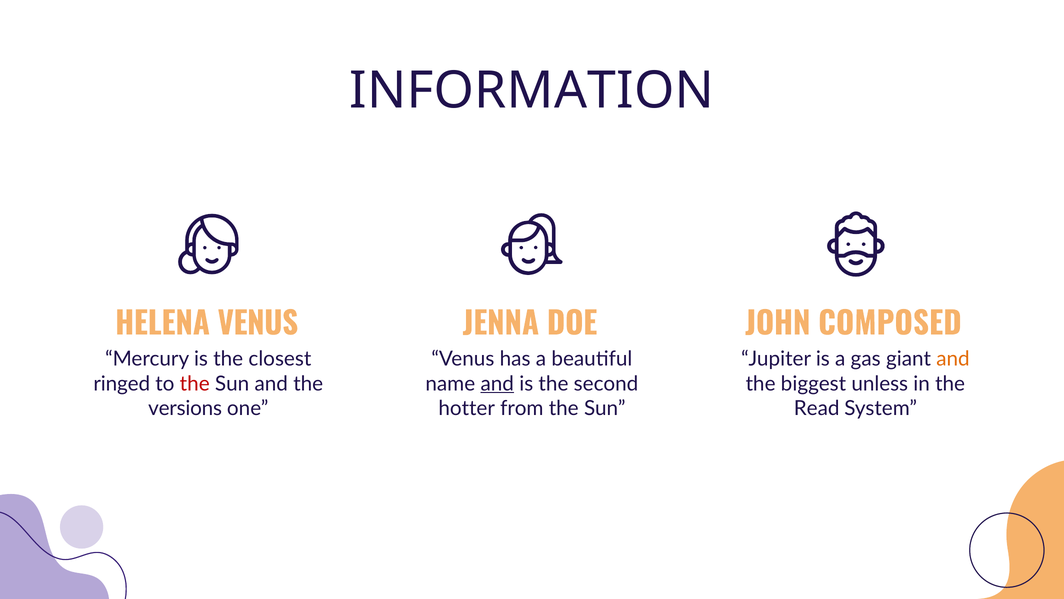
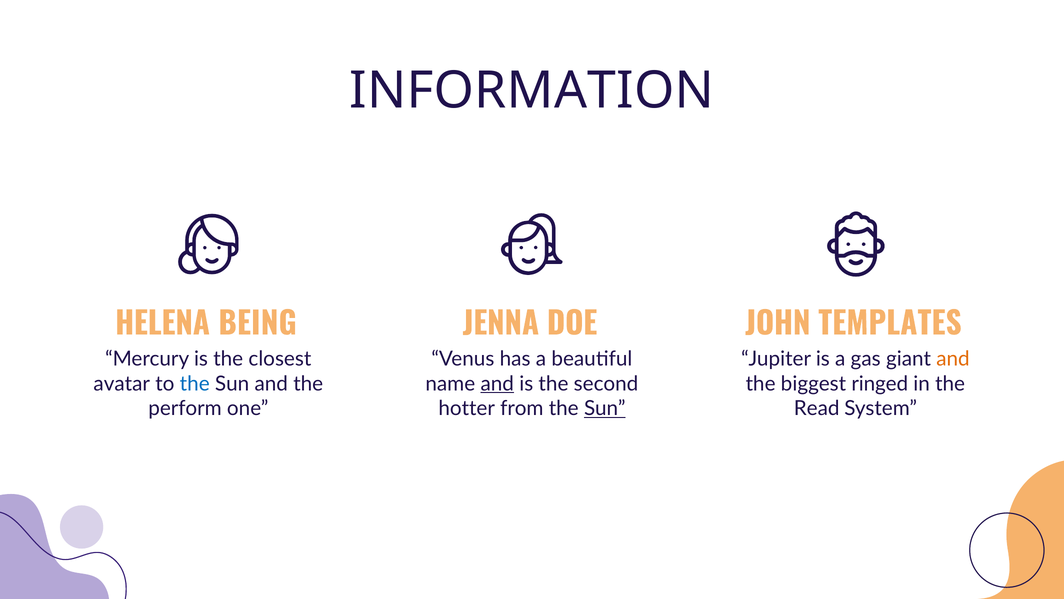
HELENA VENUS: VENUS -> BEING
COMPOSED: COMPOSED -> TEMPLATES
ringed: ringed -> avatar
the at (195, 383) colour: red -> blue
unless: unless -> ringed
versions: versions -> perform
Sun at (605, 408) underline: none -> present
